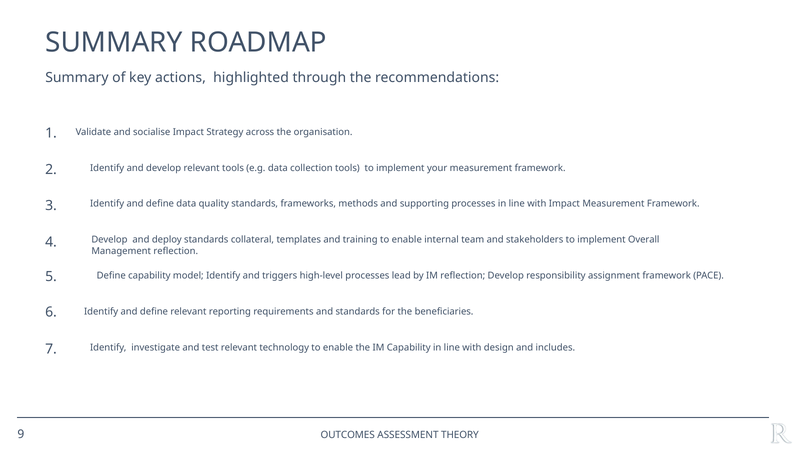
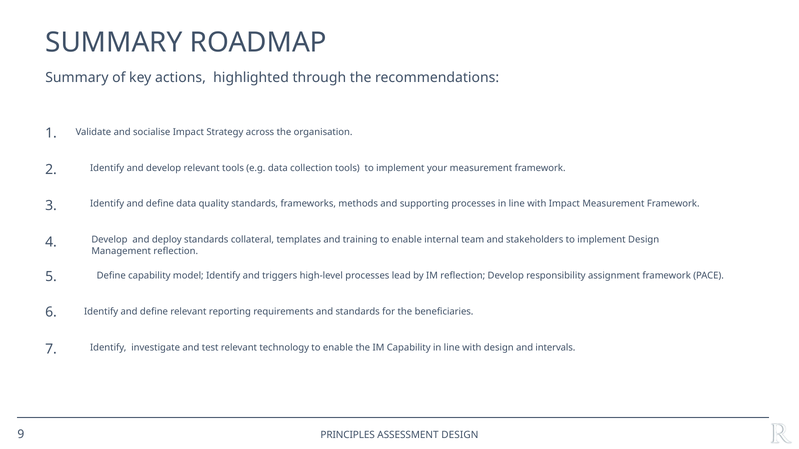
implement Overall: Overall -> Design
includes: includes -> intervals
OUTCOMES: OUTCOMES -> PRINCIPLES
ASSESSMENT THEORY: THEORY -> DESIGN
